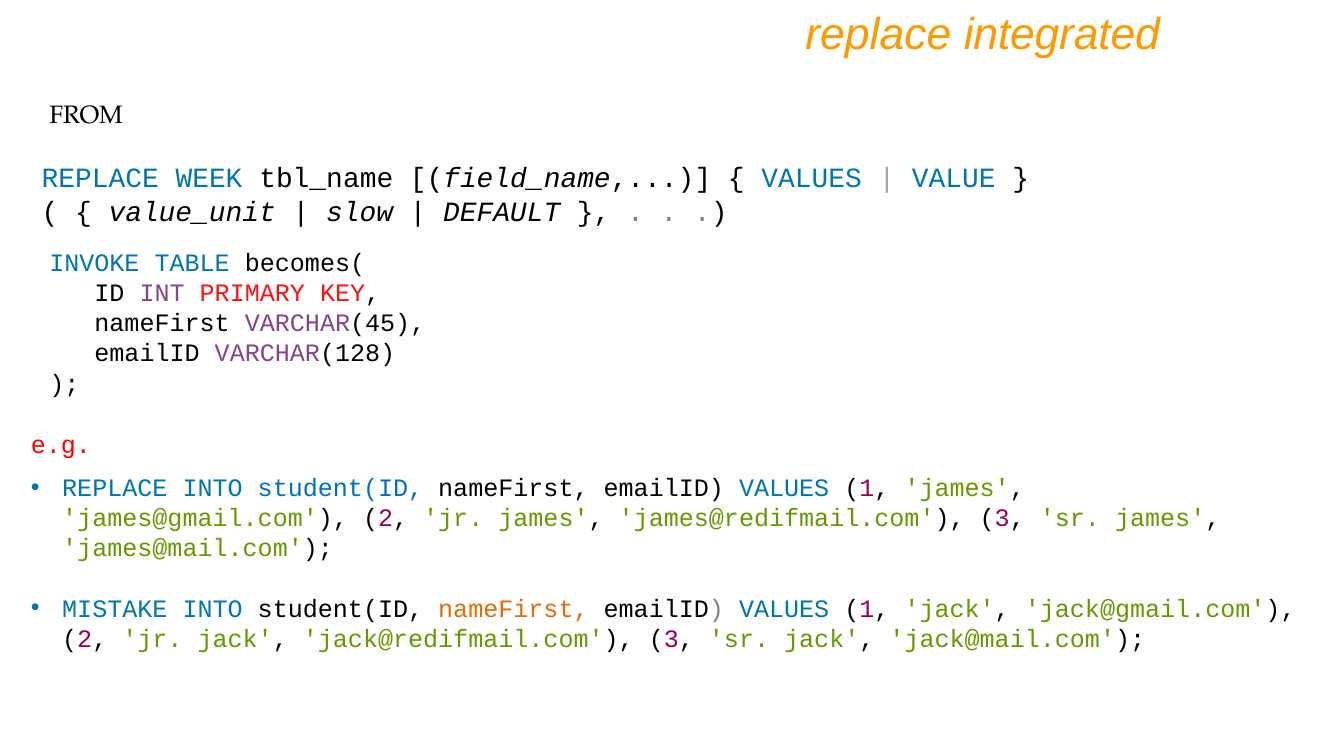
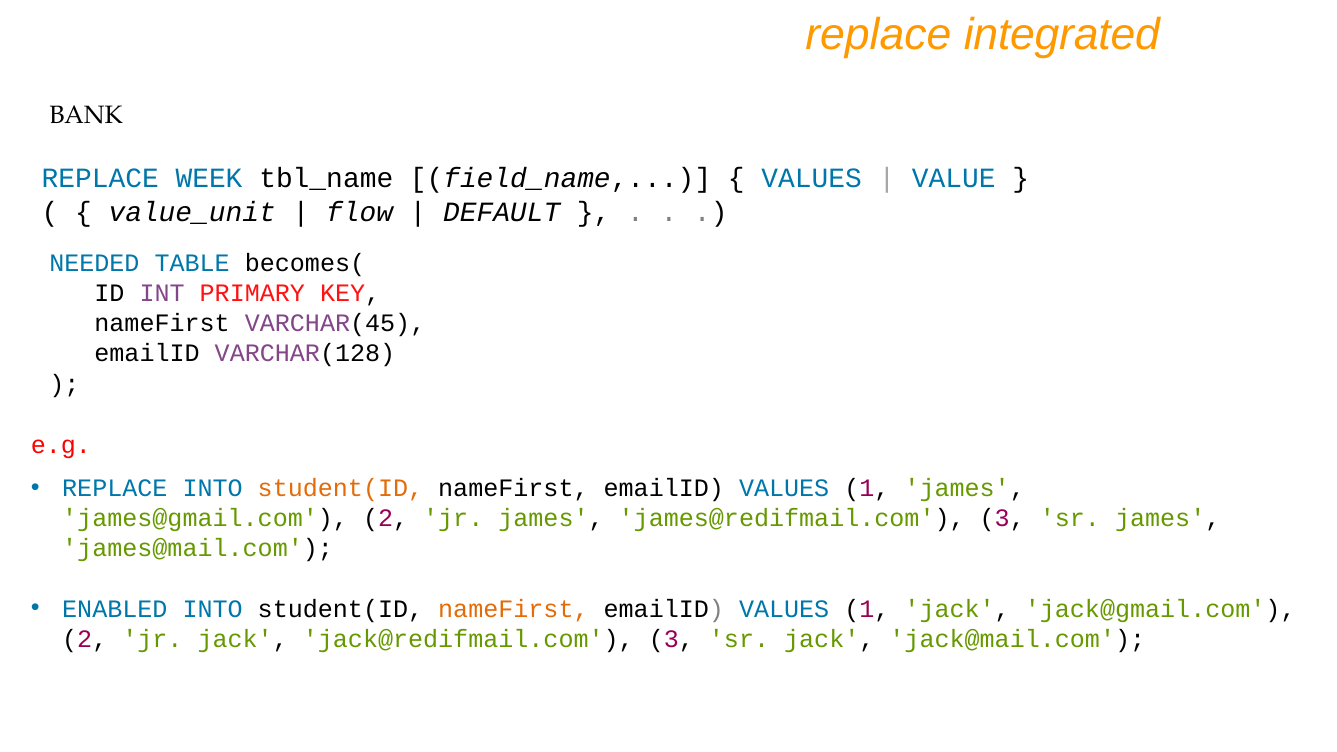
FROM: FROM -> BANK
slow: slow -> flow
INVOKE: INVOKE -> NEEDED
student(ID at (340, 489) colour: blue -> orange
MISTAKE: MISTAKE -> ENABLED
